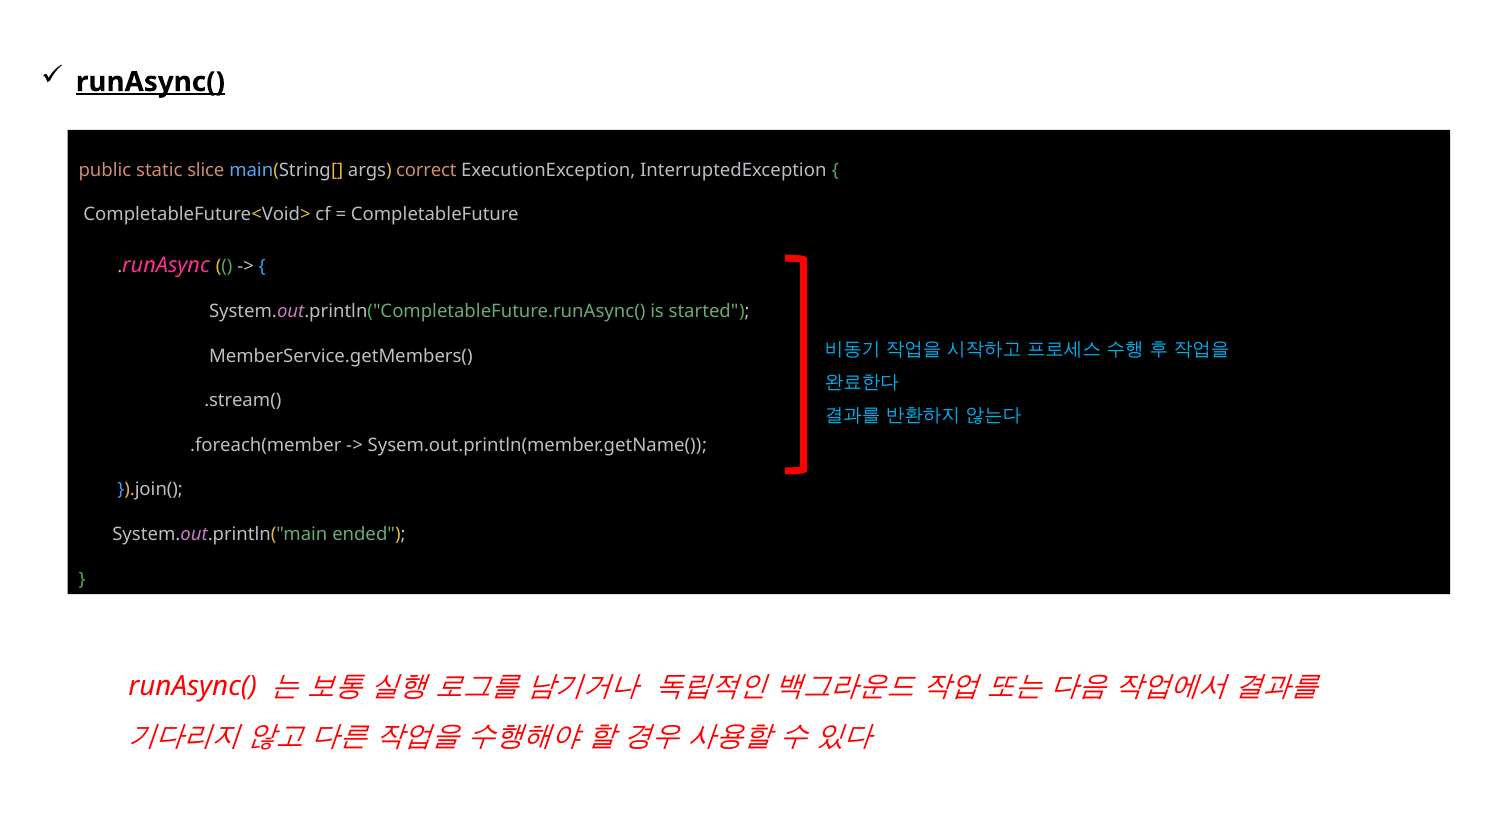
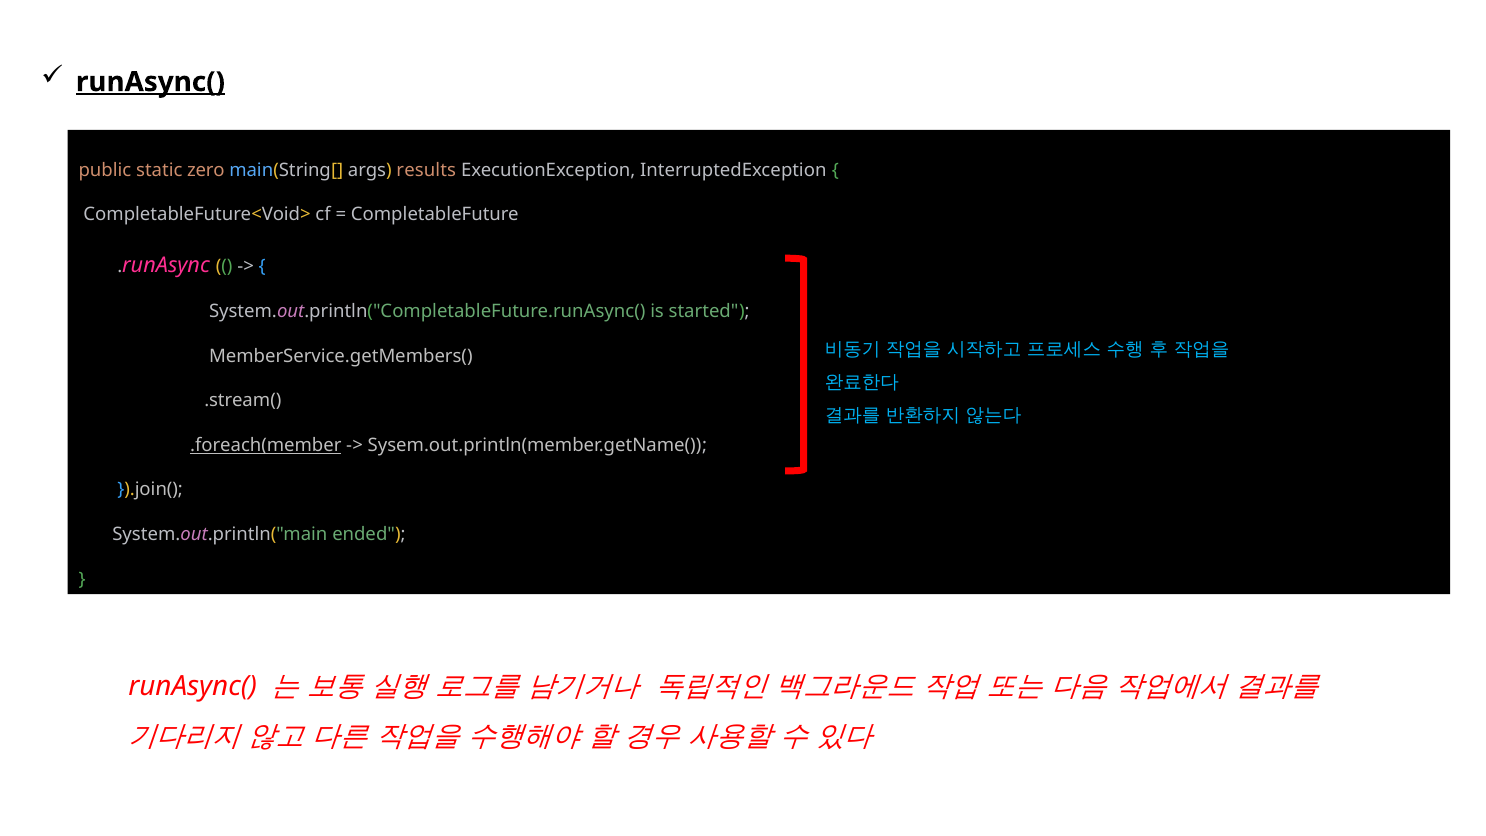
slice: slice -> zero
correct: correct -> results
.foreach(member underline: none -> present
